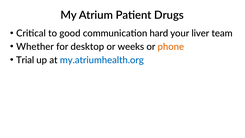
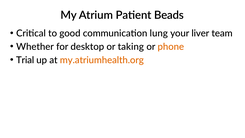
Drugs: Drugs -> Beads
hard: hard -> lung
weeks: weeks -> taking
my.atriumhealth.org colour: blue -> orange
